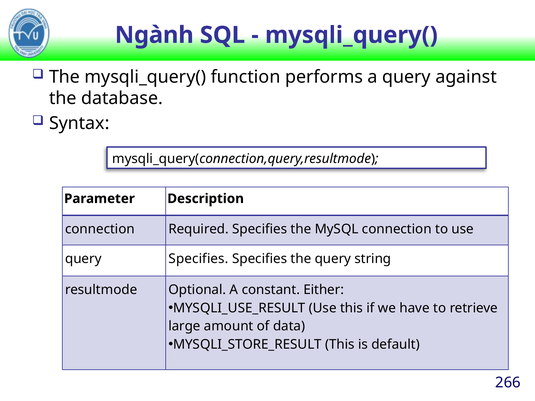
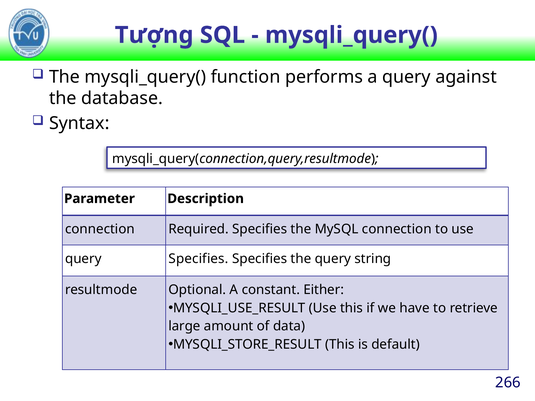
Ngành: Ngành -> Tượng
